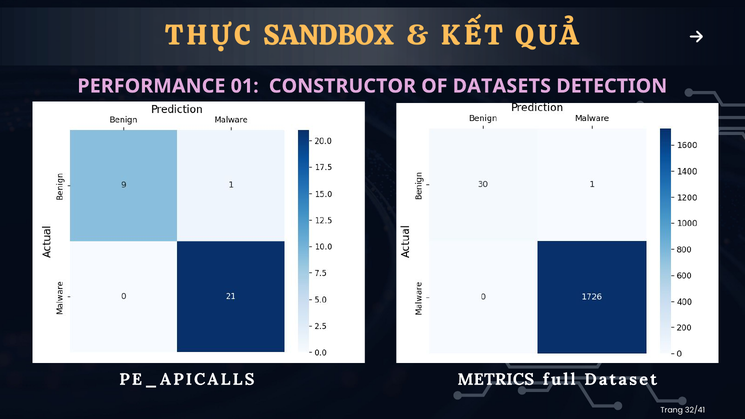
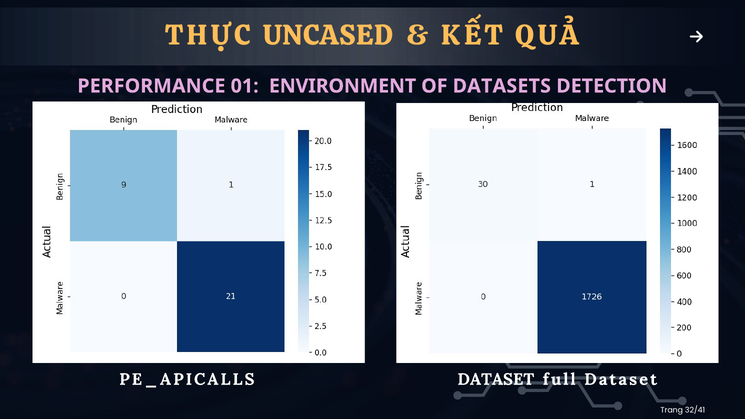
SANDBOX: SANDBOX -> UNCASED
CONSTRUCTOR: CONSTRUCTOR -> ENVIRONMENT
PE_APICALLS METRICS: METRICS -> DATASET
